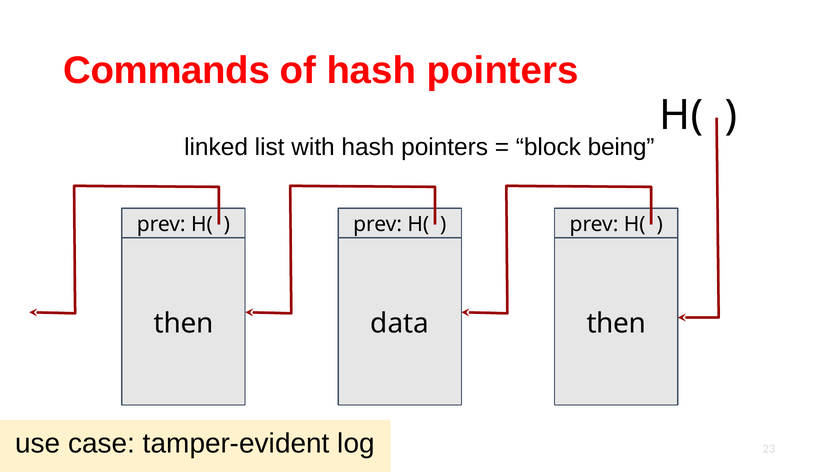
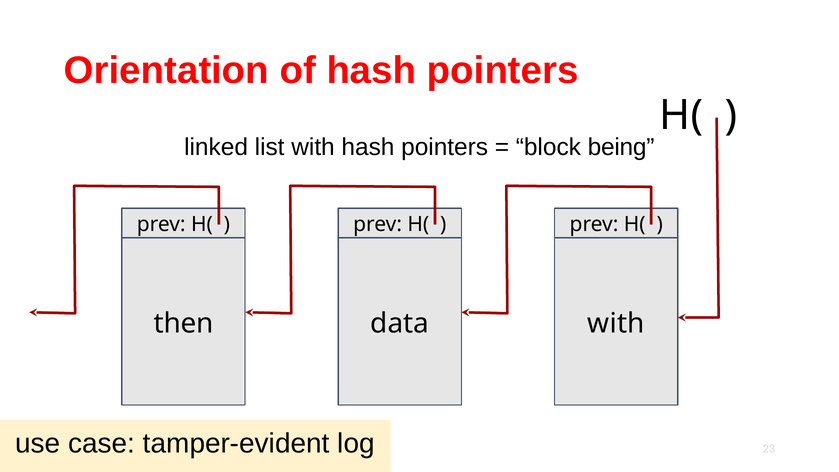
Commands: Commands -> Orientation
then at (616, 323): then -> with
